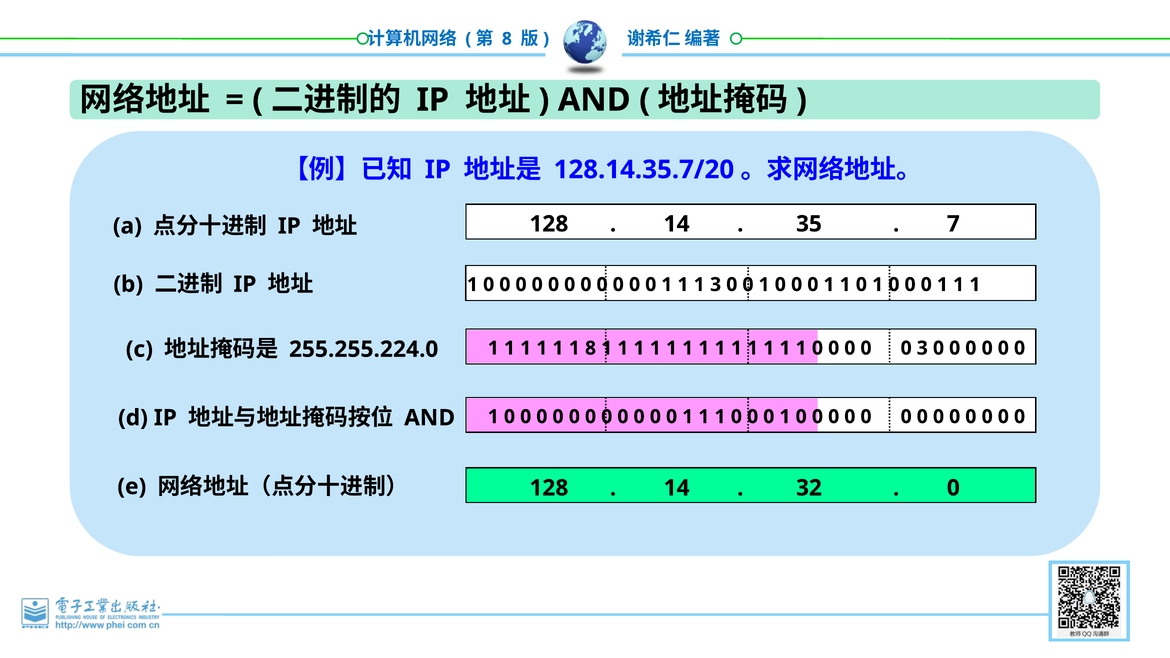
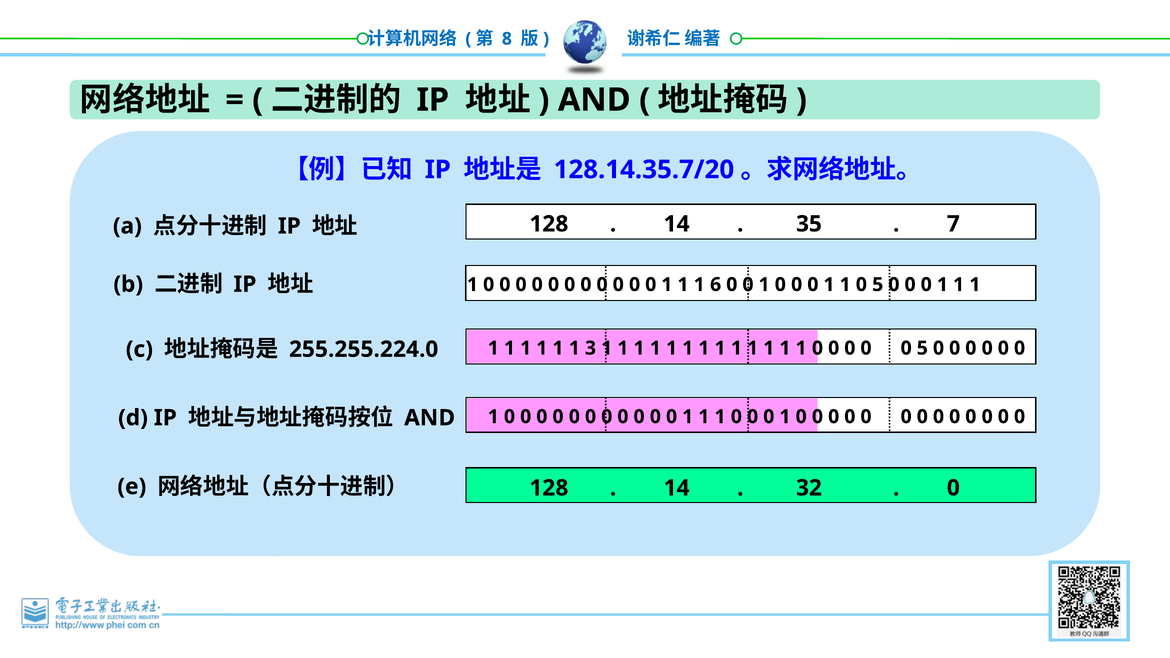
1 3: 3 -> 6
1 0 1: 1 -> 5
1 8: 8 -> 3
255.255.224.0 0 3: 3 -> 5
